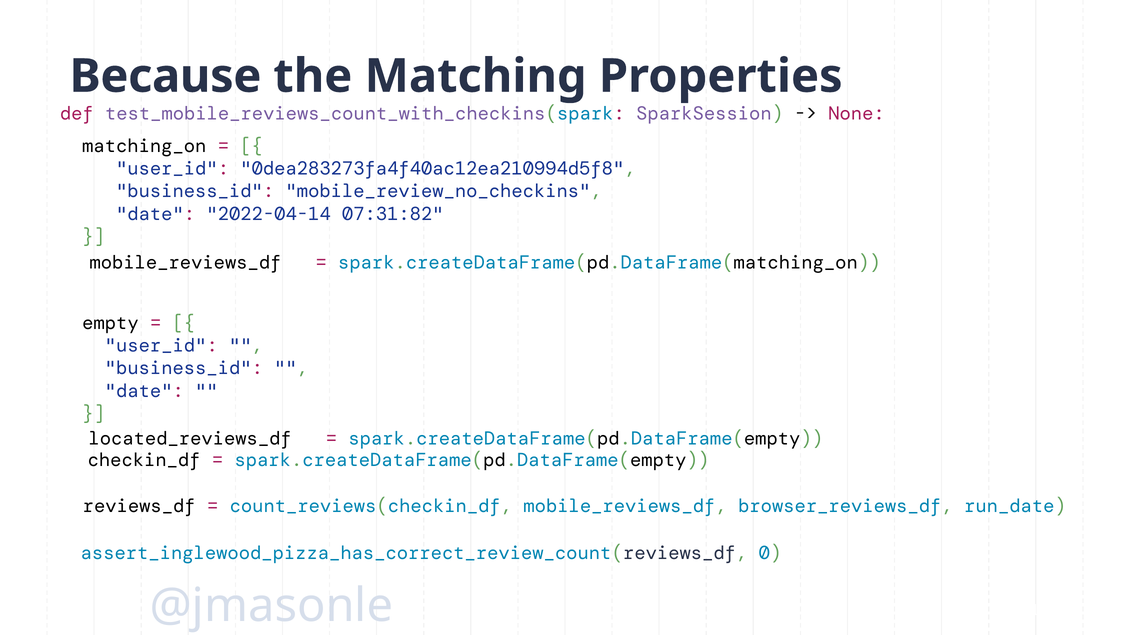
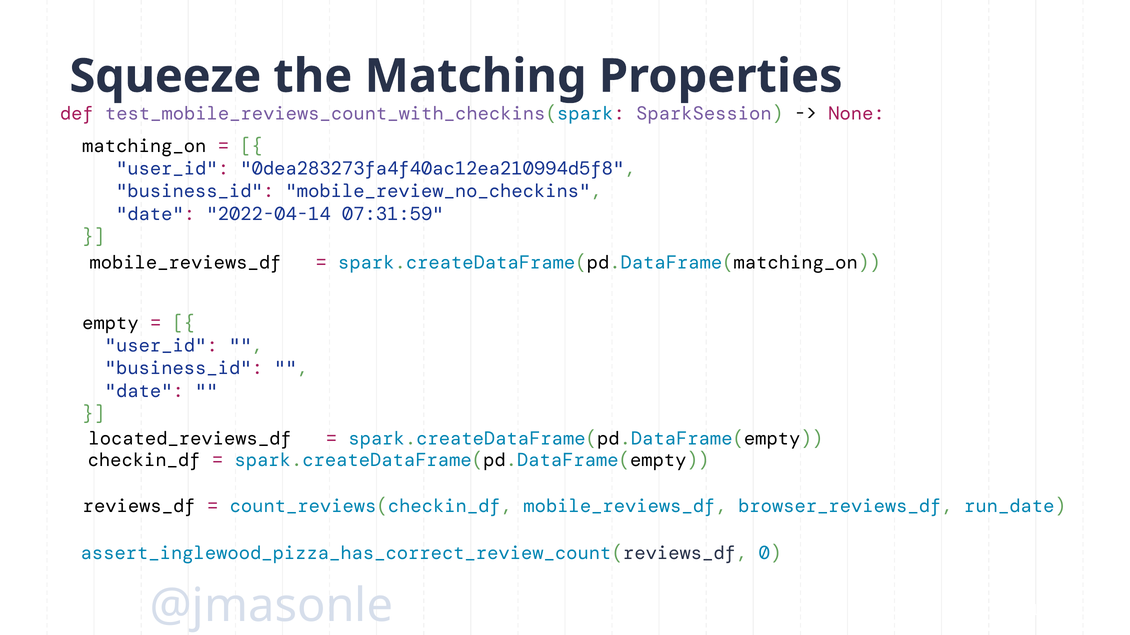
Because: Because -> Squeeze
07:31:82: 07:31:82 -> 07:31:59
